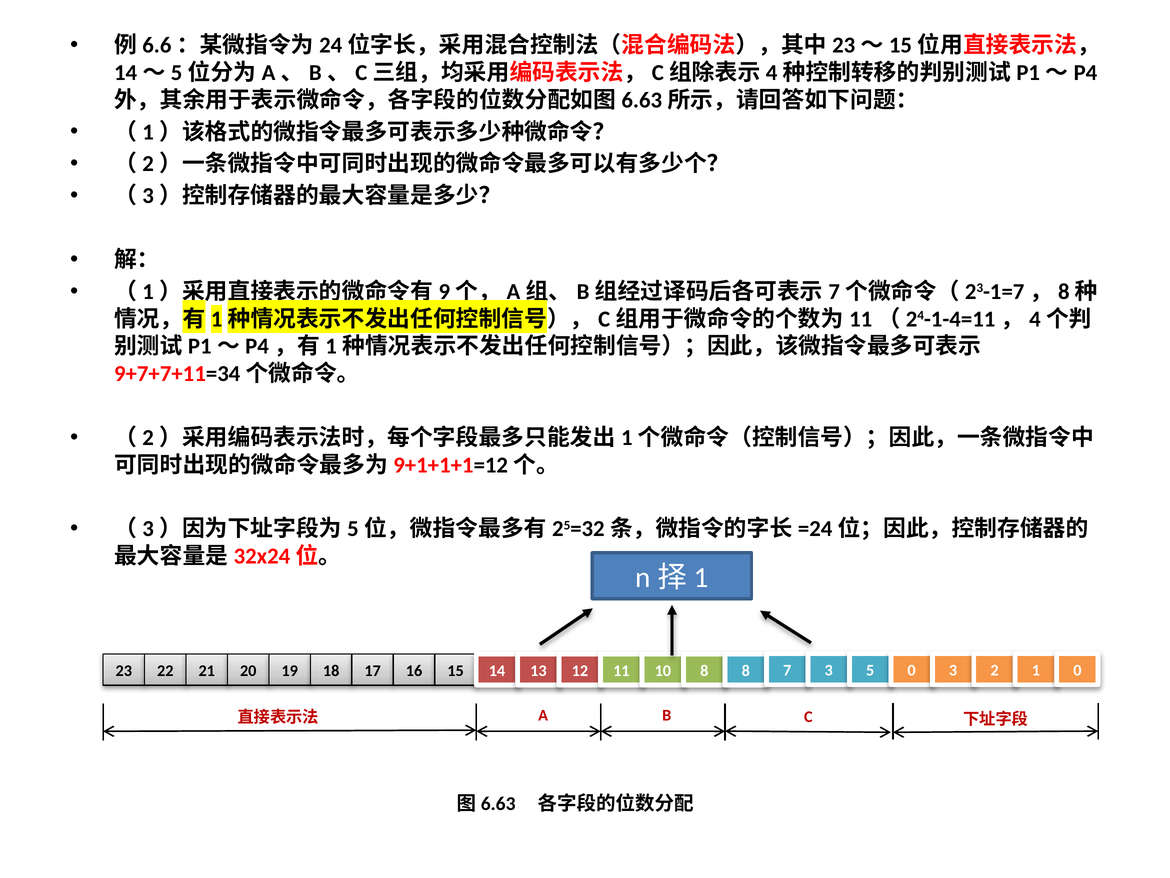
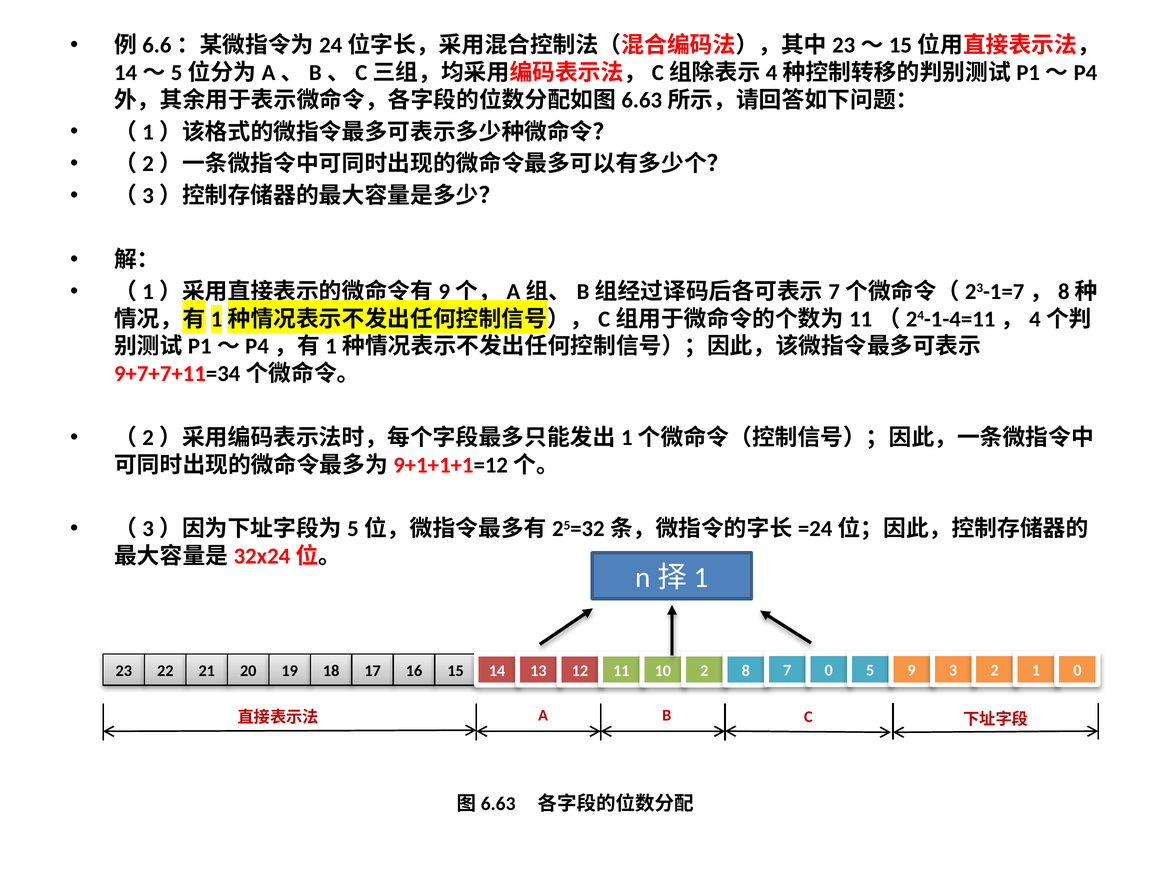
10 8: 8 -> 2
7 3: 3 -> 0
5 0: 0 -> 9
